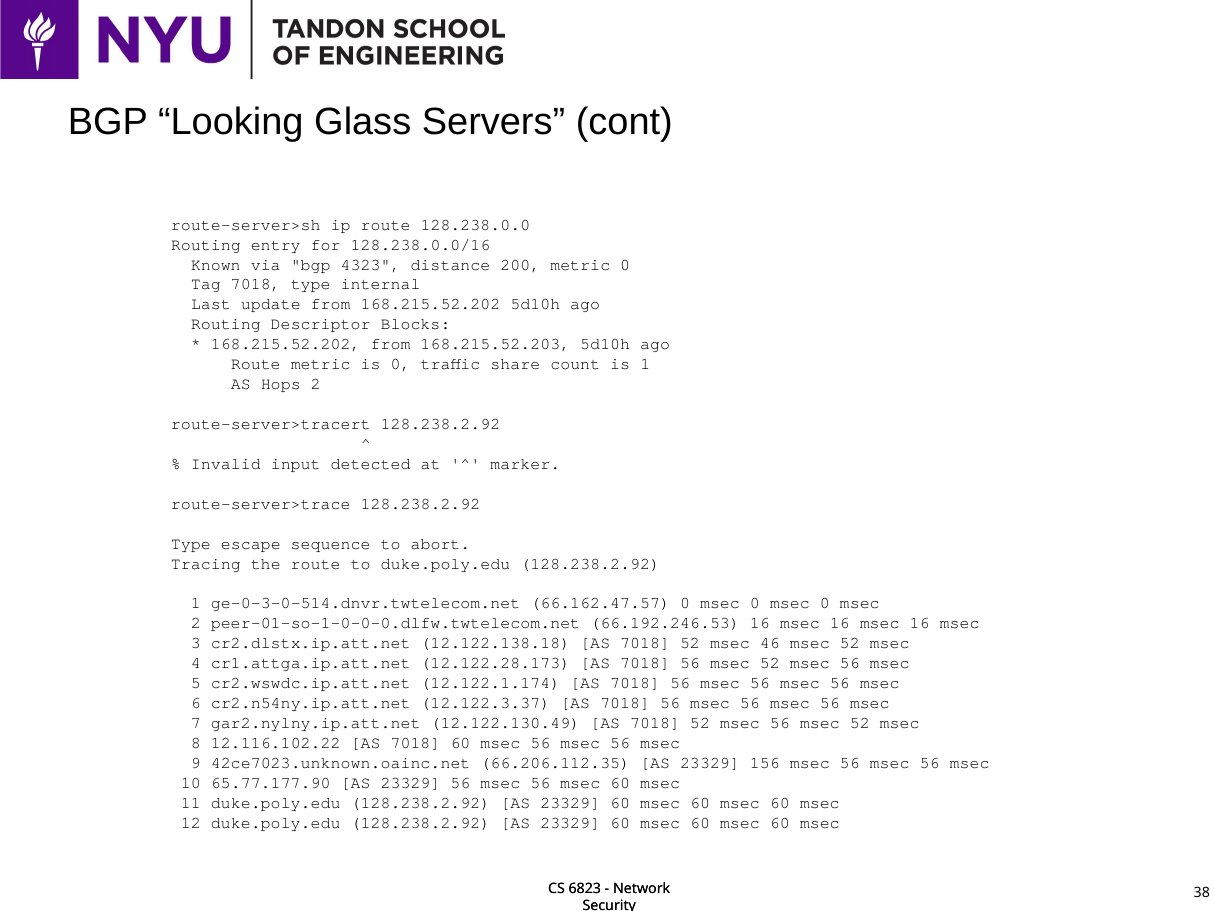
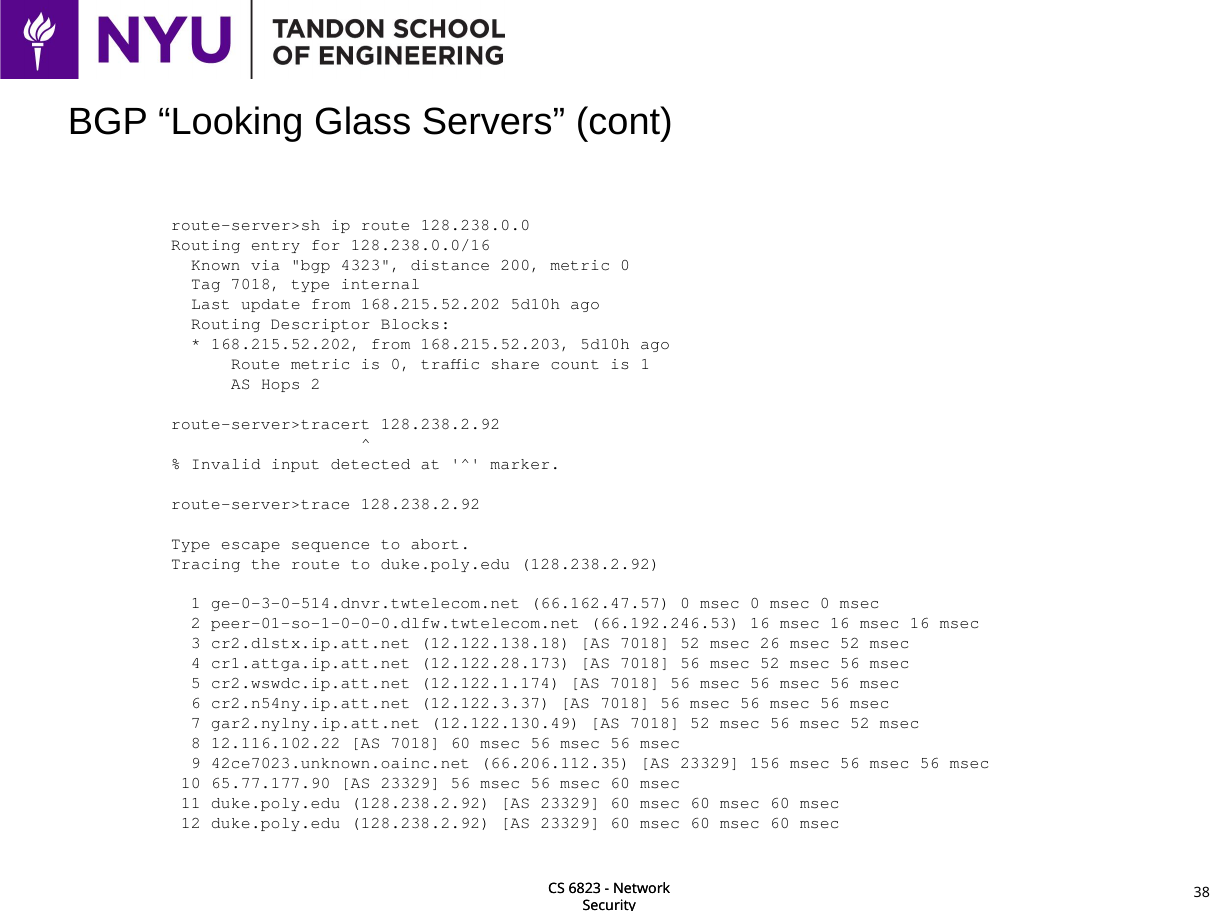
46: 46 -> 26
